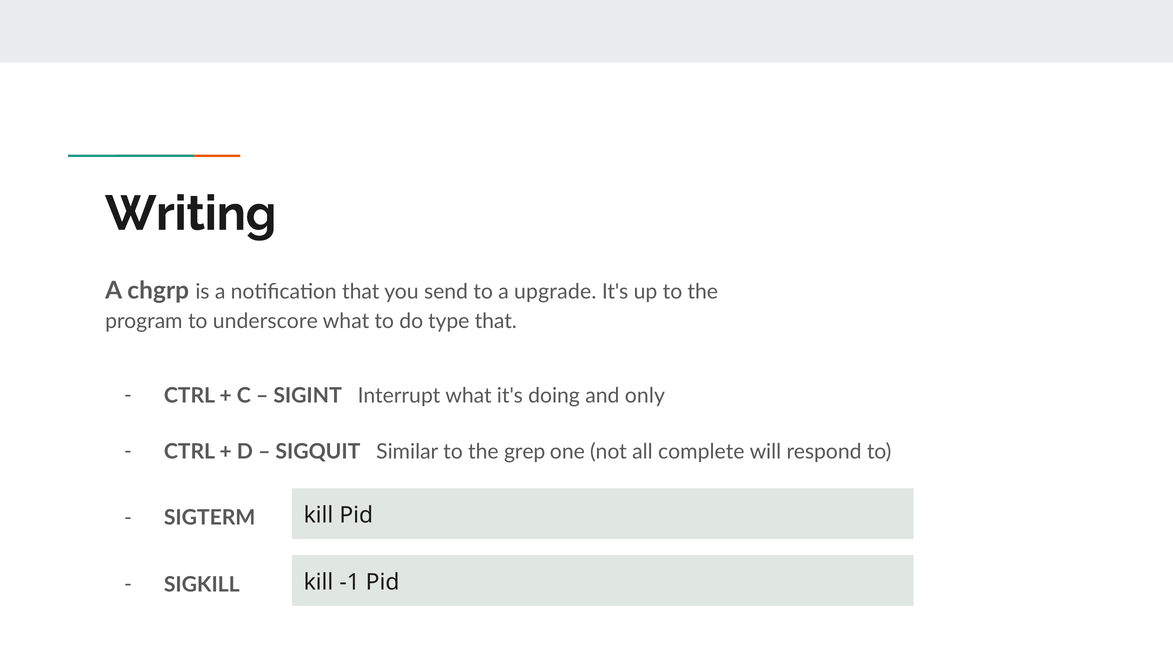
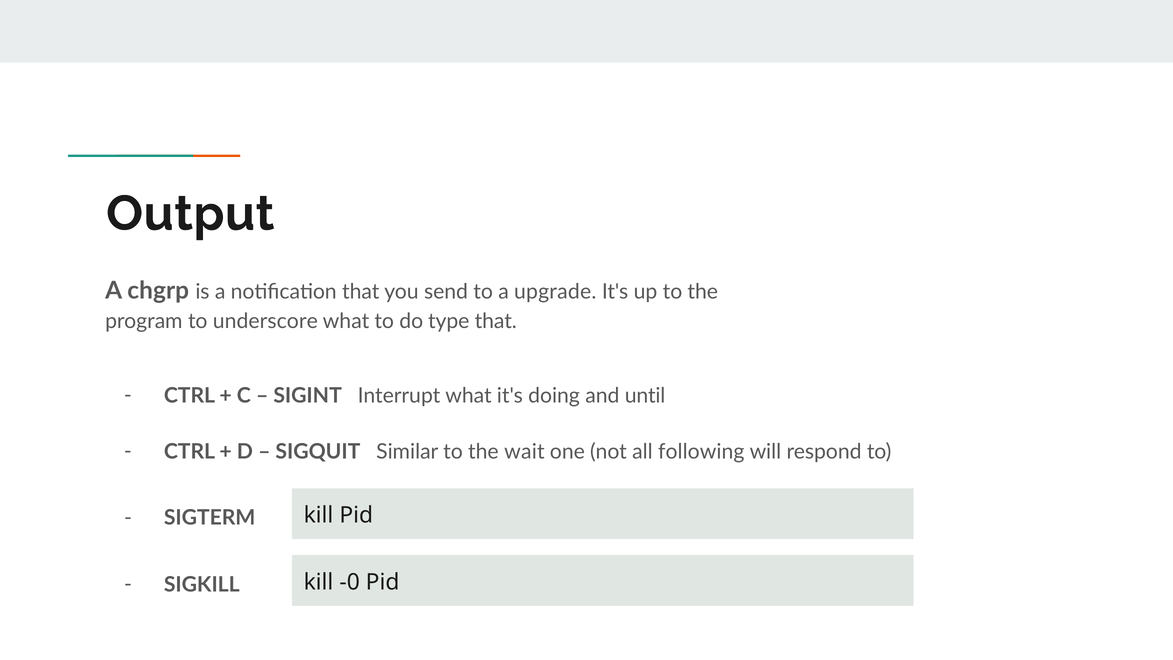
Writing: Writing -> Output
only: only -> until
grep: grep -> wait
complete: complete -> following
-1: -1 -> -0
